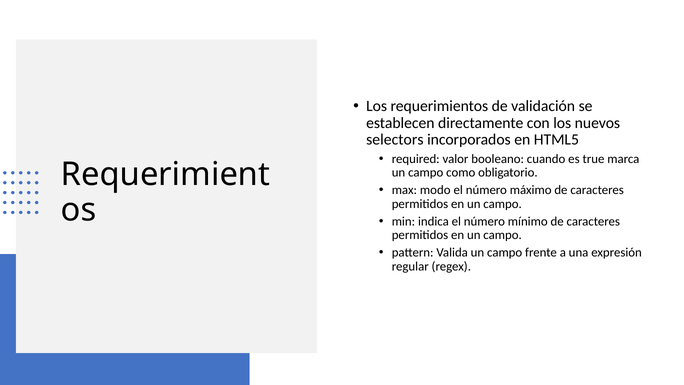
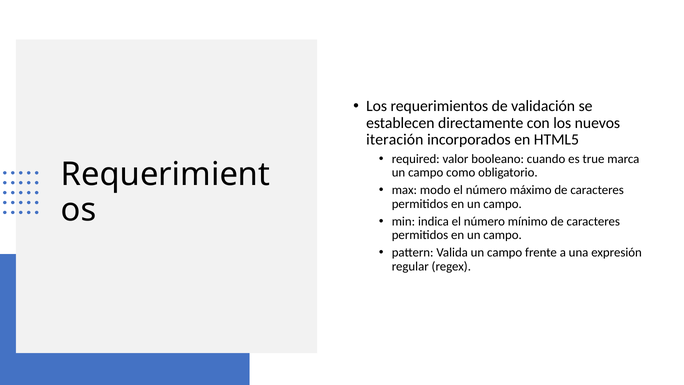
selectors: selectors -> iteración
